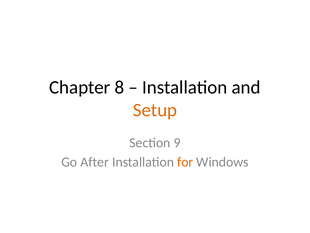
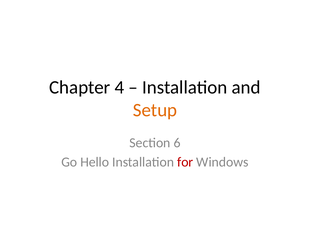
8: 8 -> 4
9: 9 -> 6
After: After -> Hello
for colour: orange -> red
